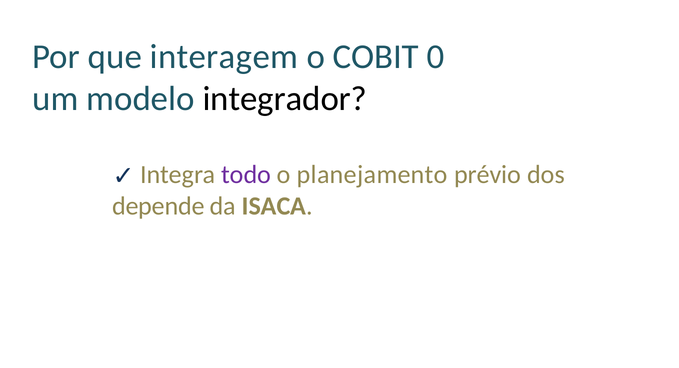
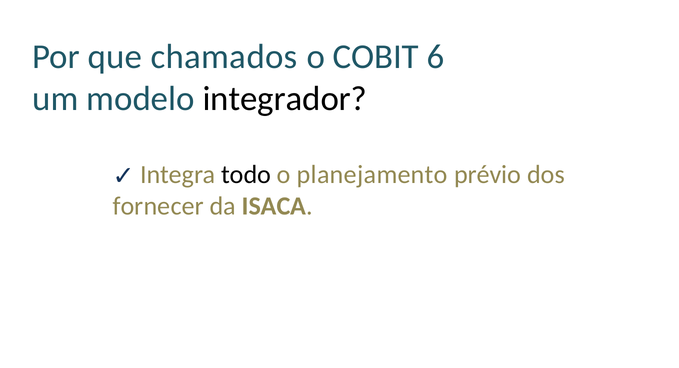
interagem: interagem -> chamados
0: 0 -> 6
todo colour: purple -> black
depende: depende -> fornecer
